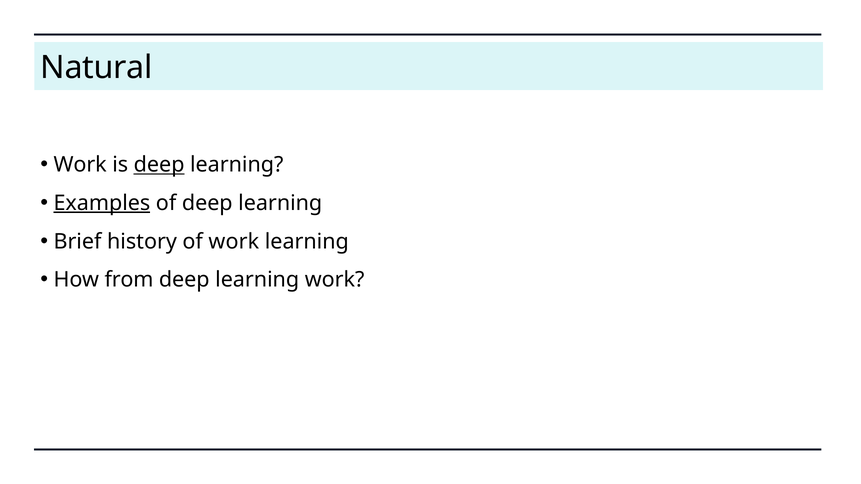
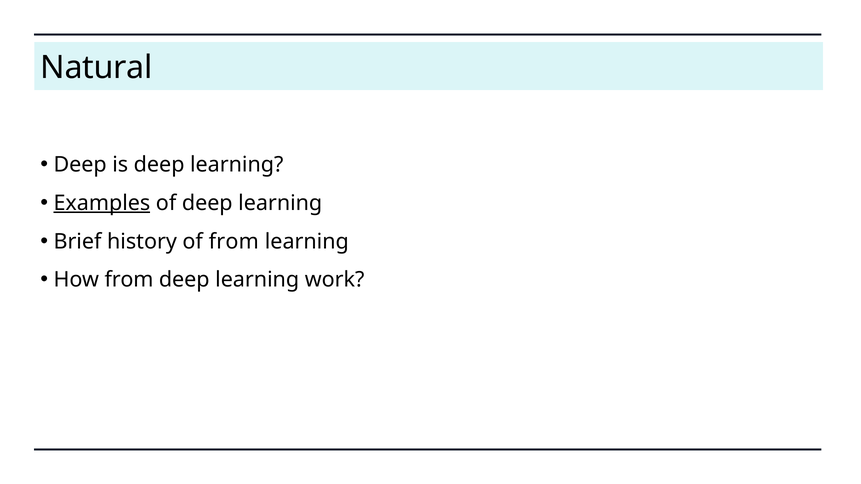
Work at (80, 165): Work -> Deep
deep at (159, 165) underline: present -> none
of work: work -> from
